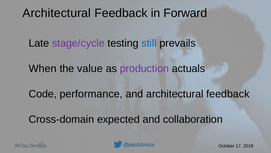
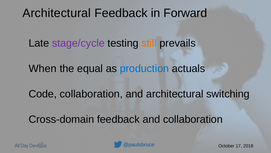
still colour: blue -> orange
value: value -> equal
production colour: purple -> blue
Code performance: performance -> collaboration
and architectural feedback: feedback -> switching
Cross-domain expected: expected -> feedback
